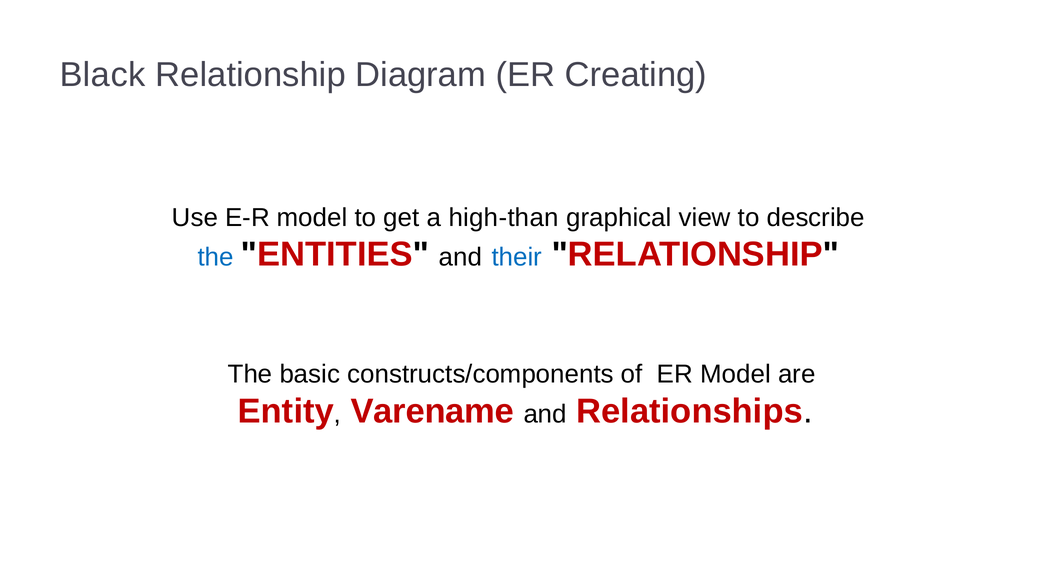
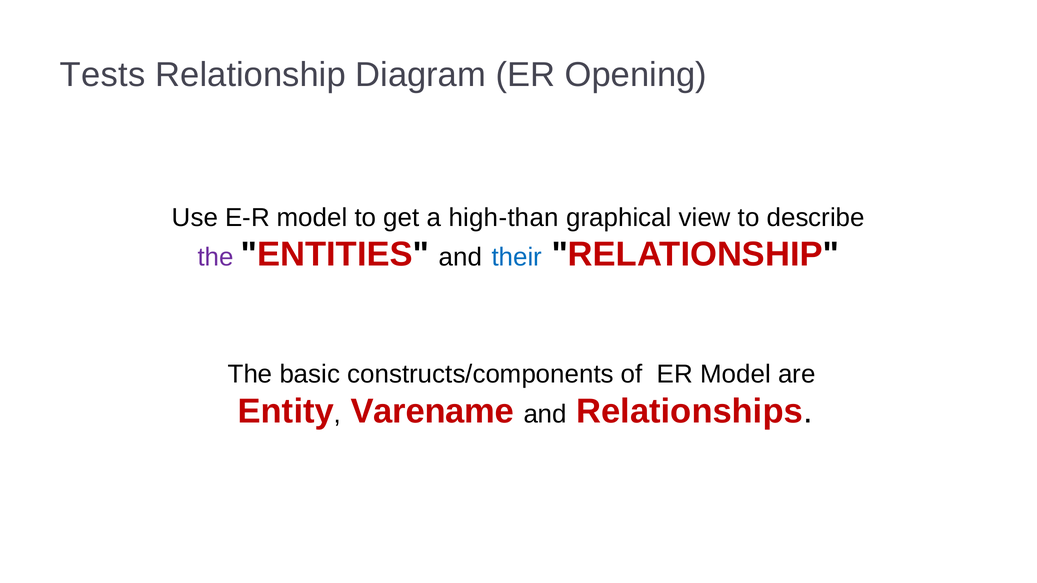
Black: Black -> Tests
Creating: Creating -> Opening
the at (216, 257) colour: blue -> purple
